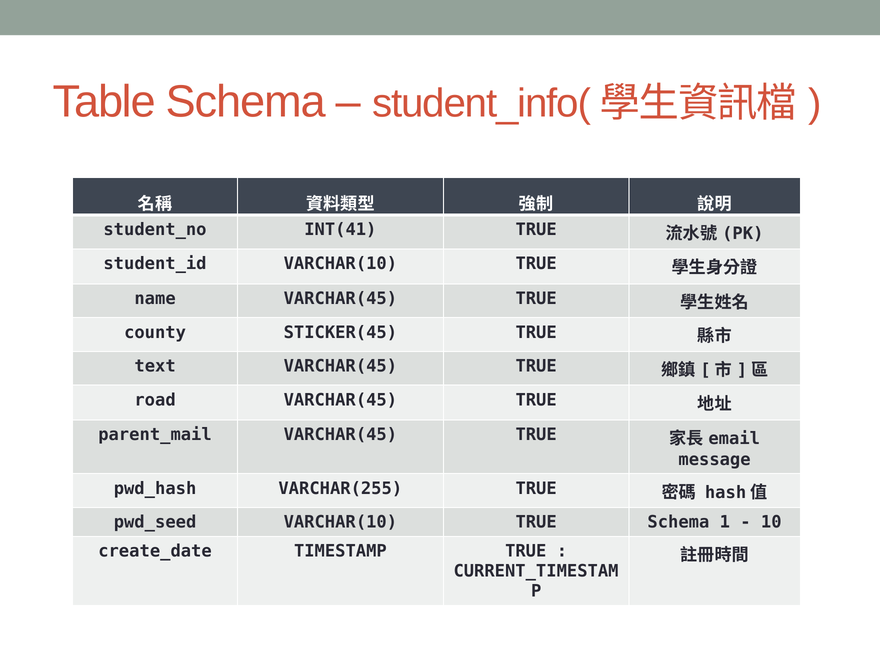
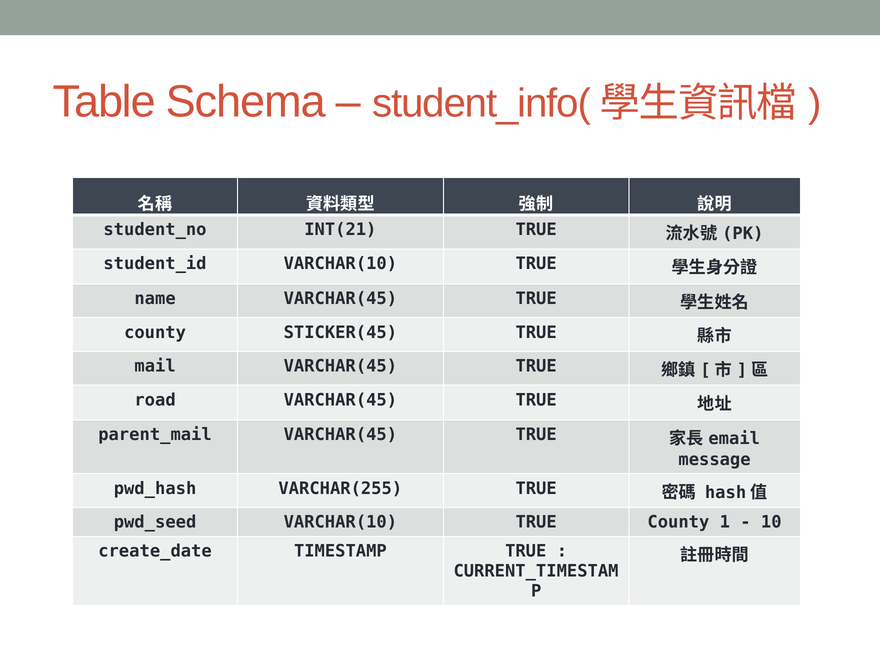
INT(41: INT(41 -> INT(21
text: text -> mail
TRUE Schema: Schema -> County
